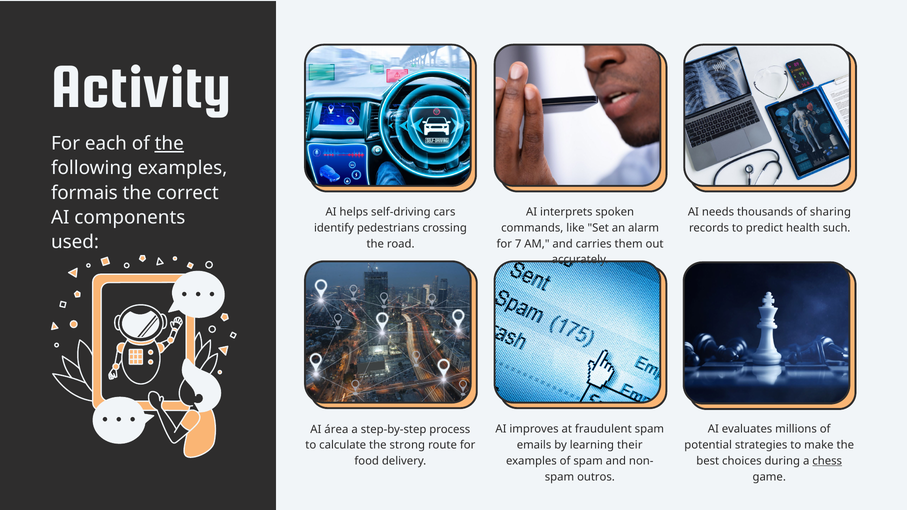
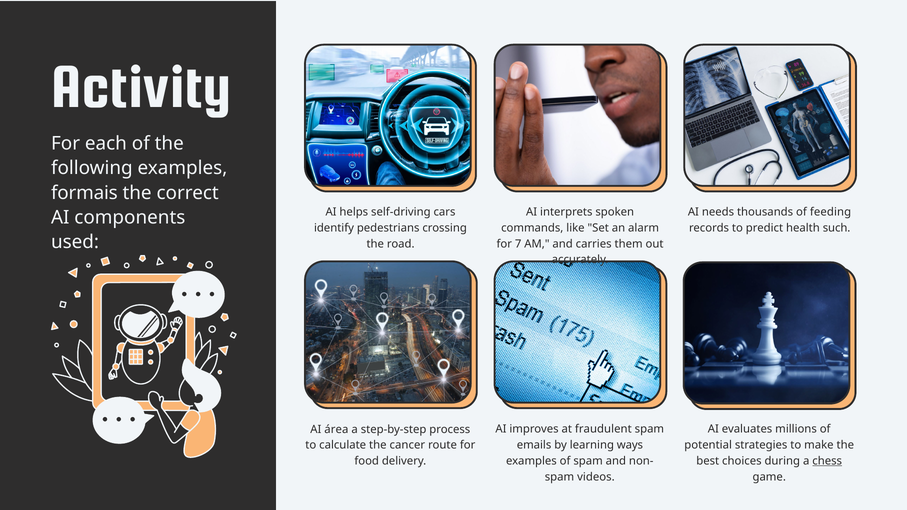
the at (169, 144) underline: present -> none
sharing: sharing -> feeding
strong: strong -> cancer
their: their -> ways
outros: outros -> videos
